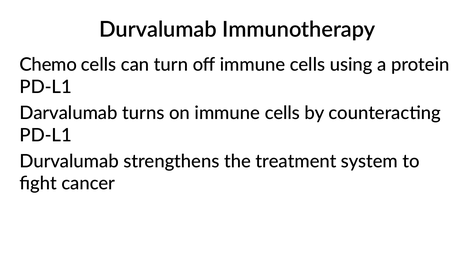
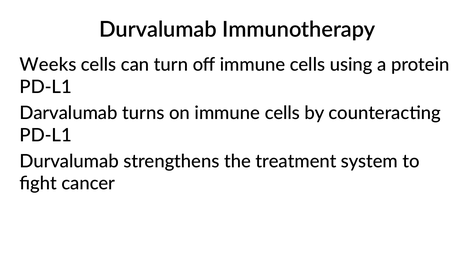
Chemo: Chemo -> Weeks
